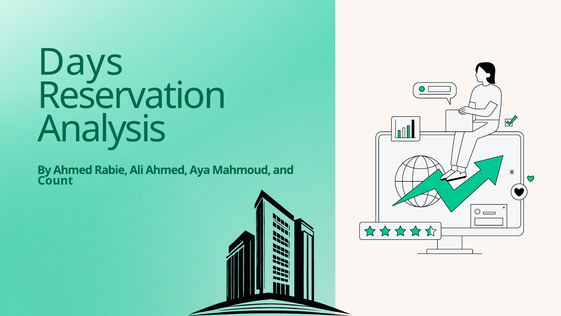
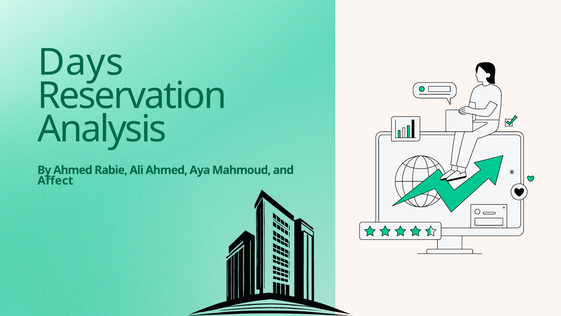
Count: Count -> Affect
